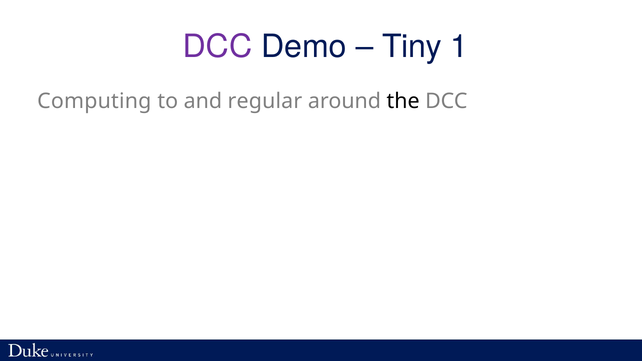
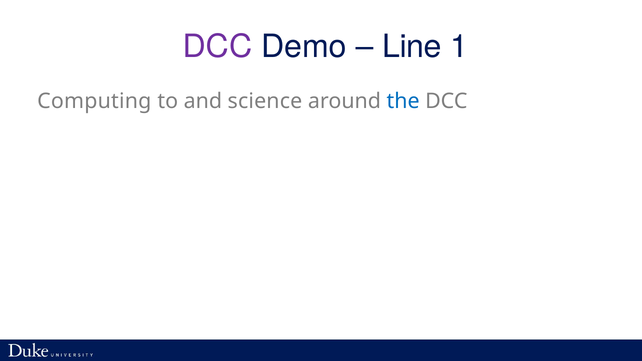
Tiny: Tiny -> Line
regular: regular -> science
the colour: black -> blue
